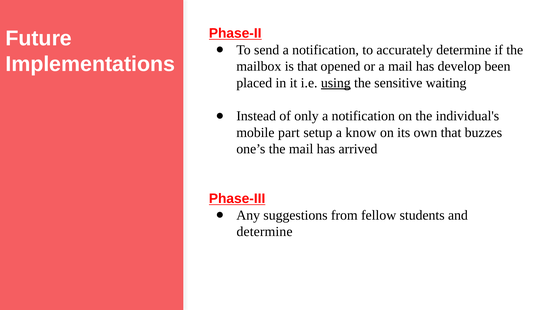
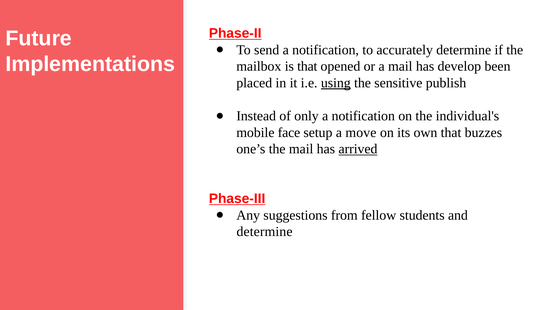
waiting: waiting -> publish
part: part -> face
know: know -> move
arrived underline: none -> present
